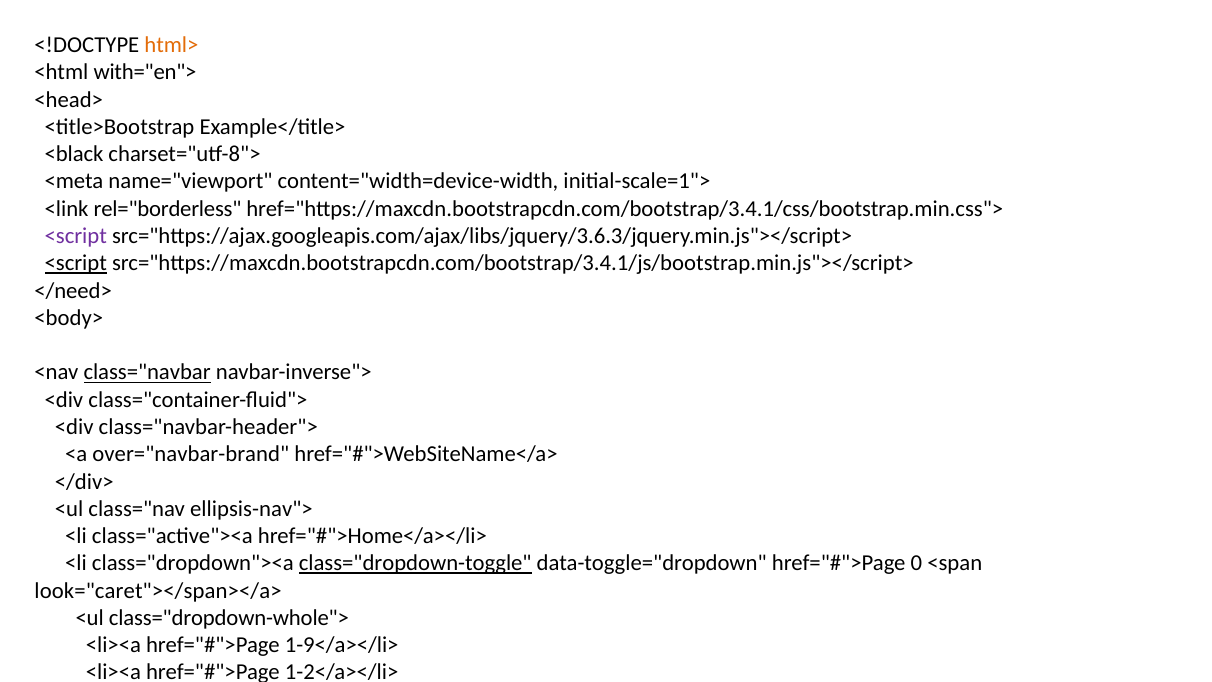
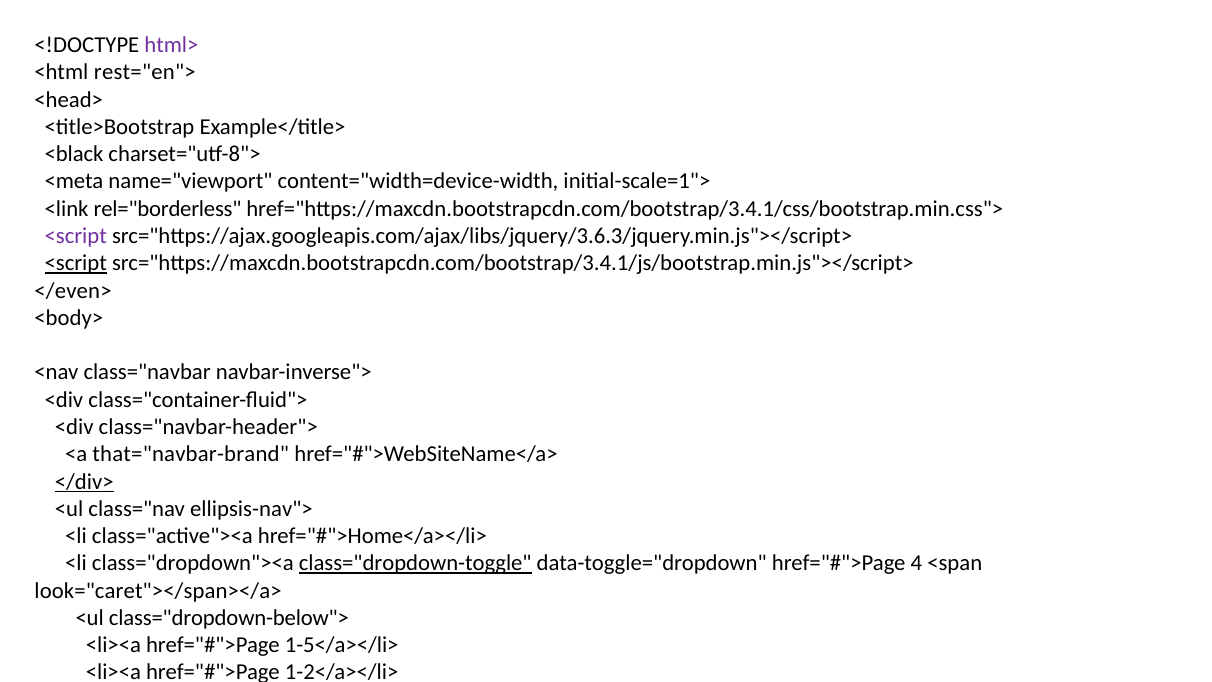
html> colour: orange -> purple
with="en">: with="en"> -> rest="en">
</need>: </need> -> </even>
class="navbar underline: present -> none
over="navbar-brand: over="navbar-brand -> that="navbar-brand
</div> at (84, 481) underline: none -> present
0: 0 -> 4
class="dropdown-whole">: class="dropdown-whole"> -> class="dropdown-below">
1-9</a></li>: 1-9</a></li> -> 1-5</a></li>
